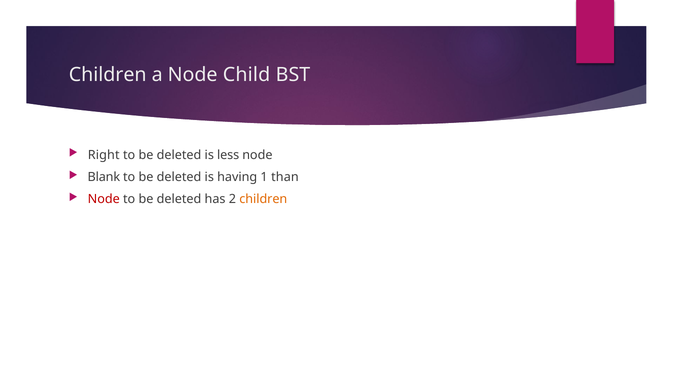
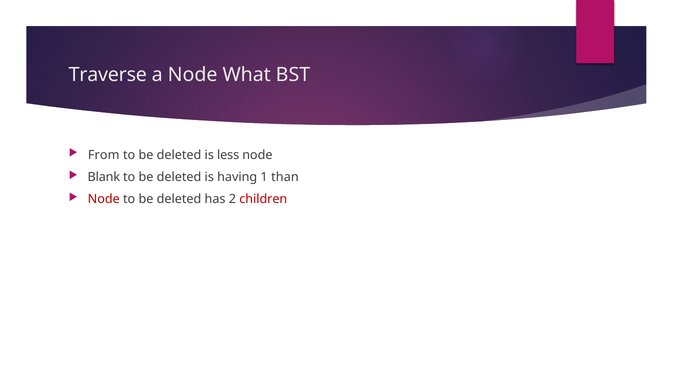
Children at (108, 75): Children -> Traverse
Child: Child -> What
Right: Right -> From
children at (263, 199) colour: orange -> red
